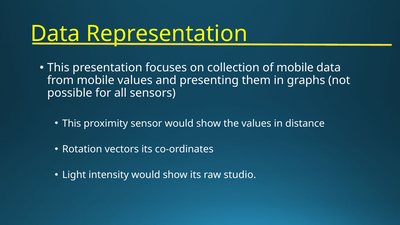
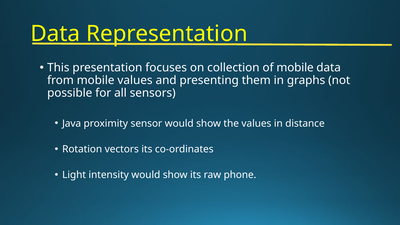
This at (72, 123): This -> Java
studio: studio -> phone
